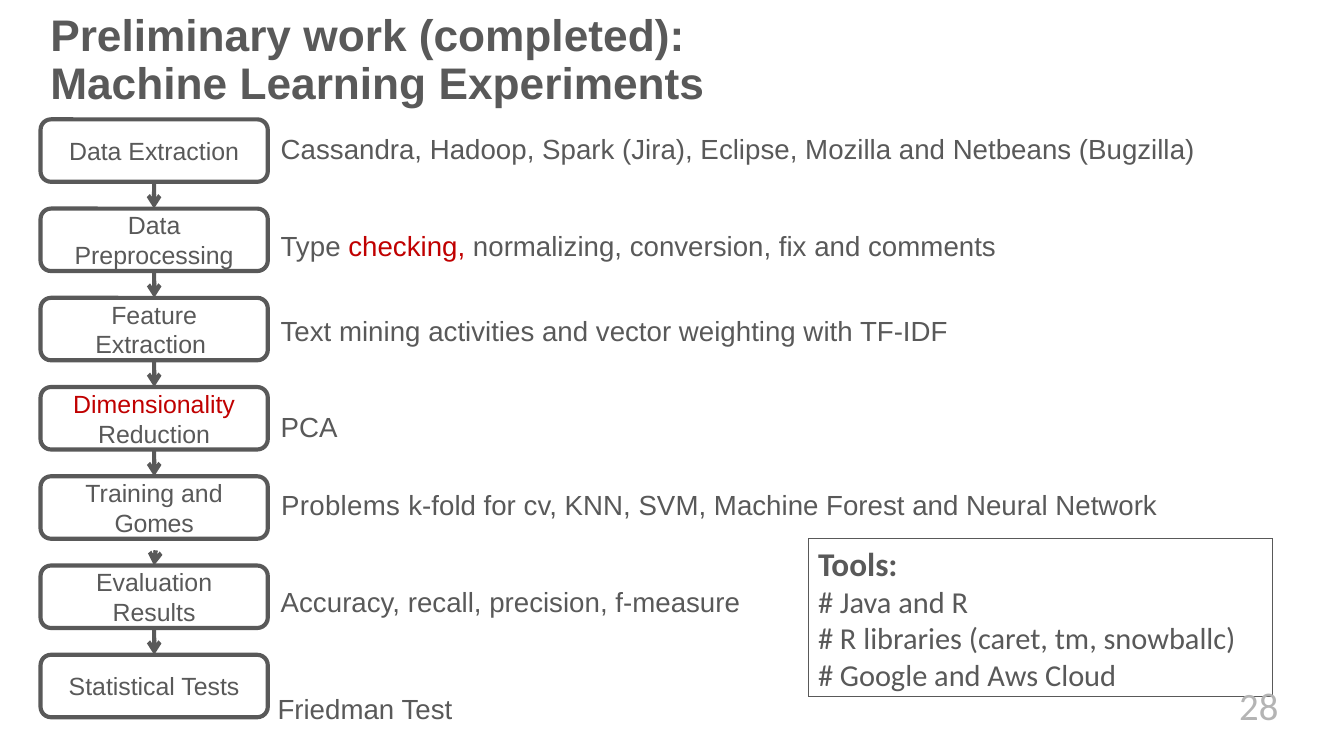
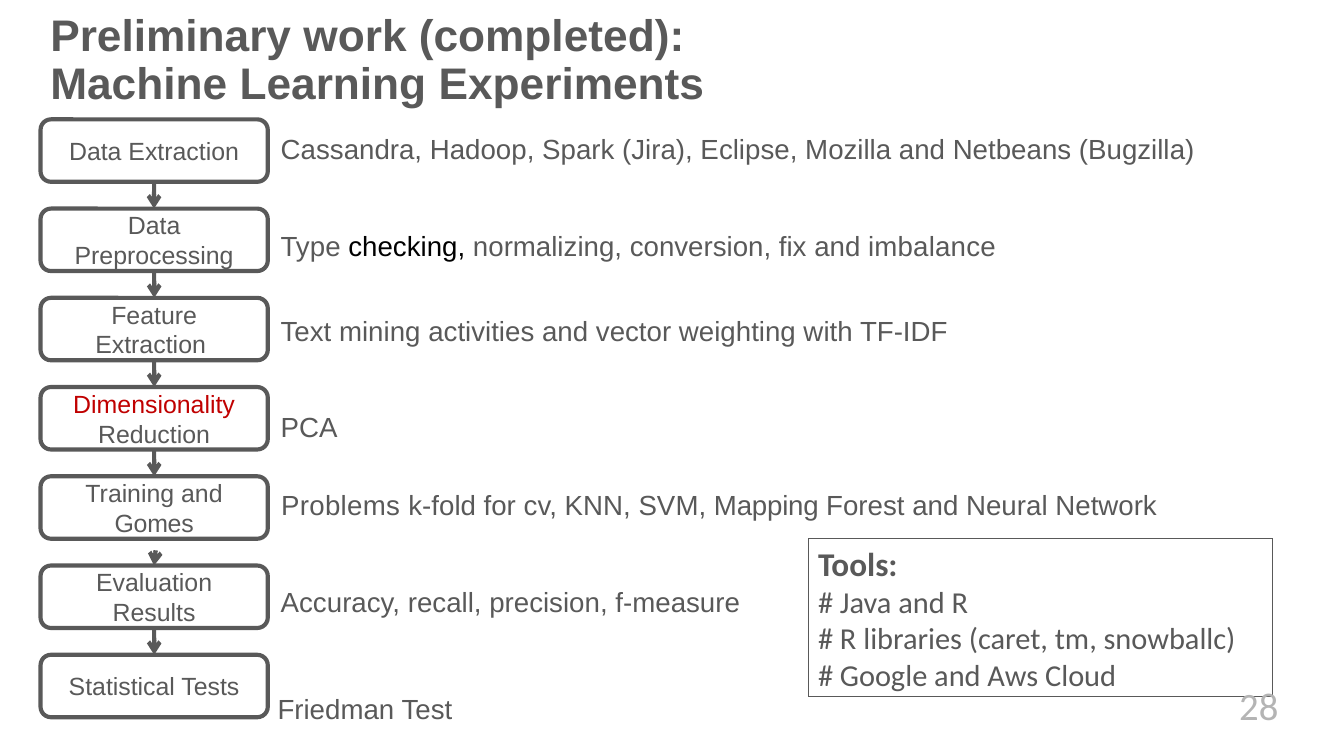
checking colour: red -> black
comments: comments -> imbalance
SVM Machine: Machine -> Mapping
